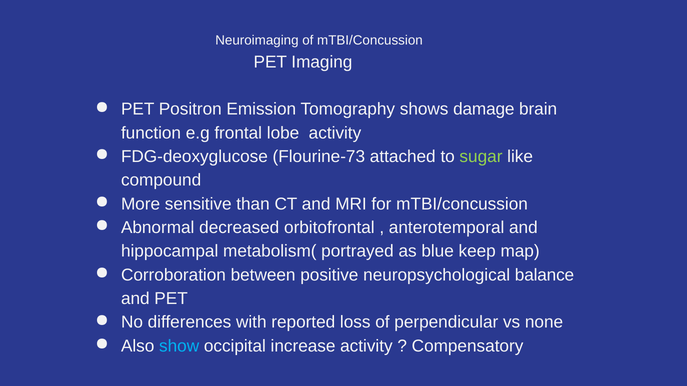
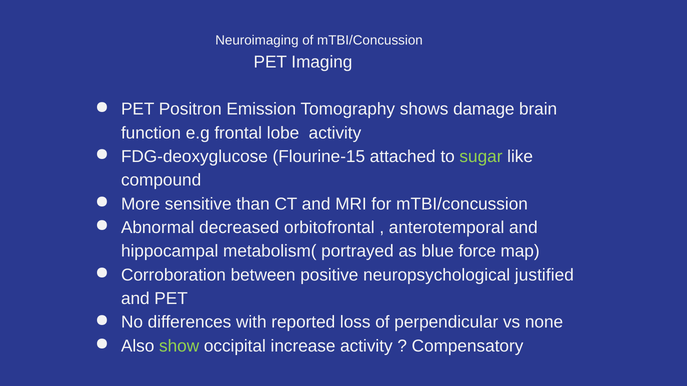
Flourine-73: Flourine-73 -> Flourine-15
keep: keep -> force
balance: balance -> justified
show colour: light blue -> light green
